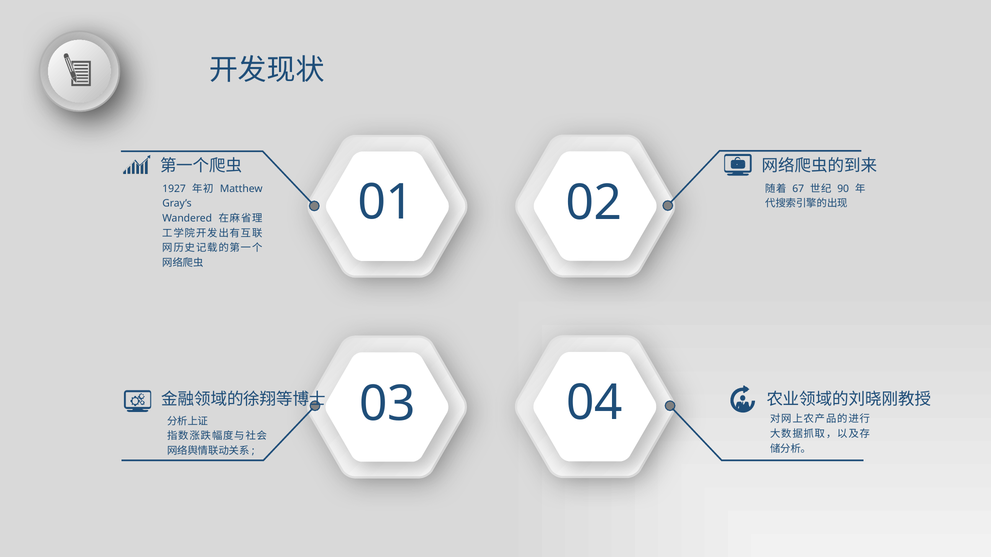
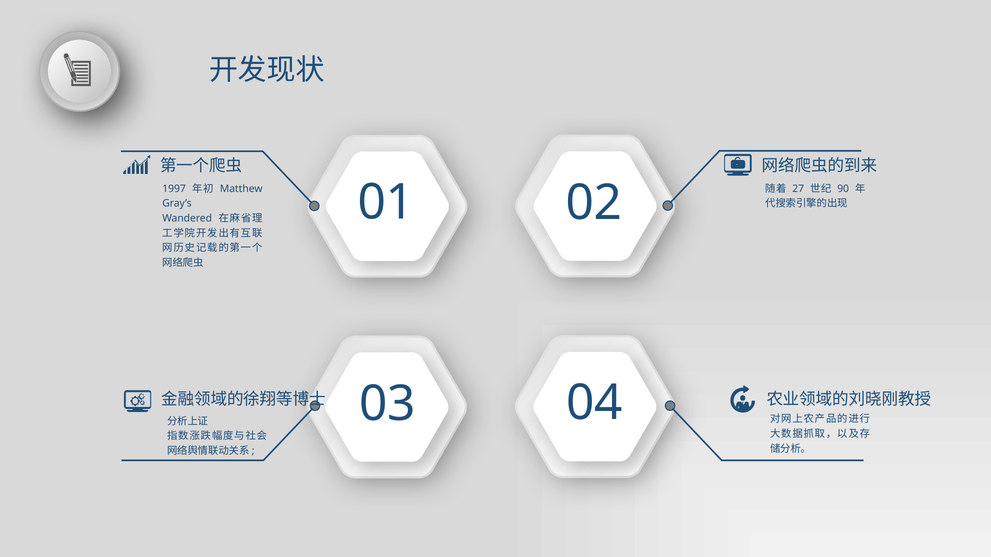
67: 67 -> 27
1927: 1927 -> 1997
